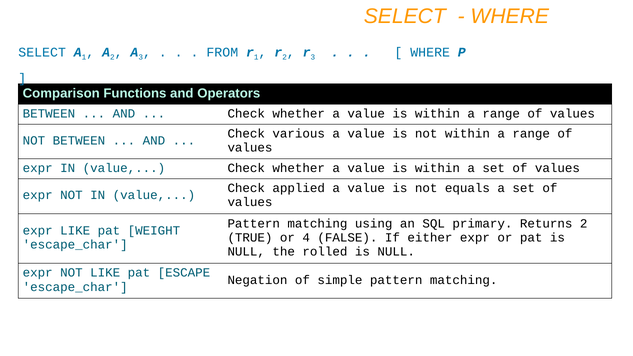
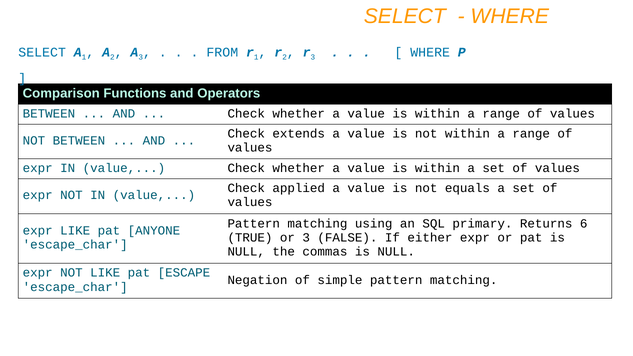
various: various -> extends
Returns 2: 2 -> 6
WEIGHT: WEIGHT -> ANYONE
or 4: 4 -> 3
rolled: rolled -> commas
